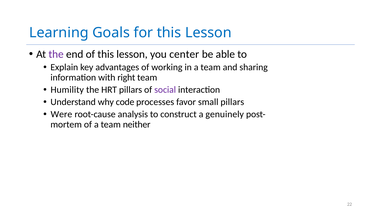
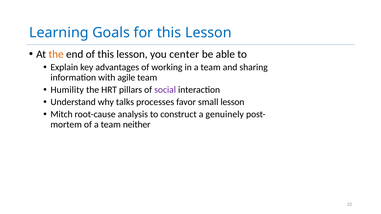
the at (56, 54) colour: purple -> orange
right: right -> agile
code: code -> talks
small pillars: pillars -> lesson
Were: Were -> Mitch
